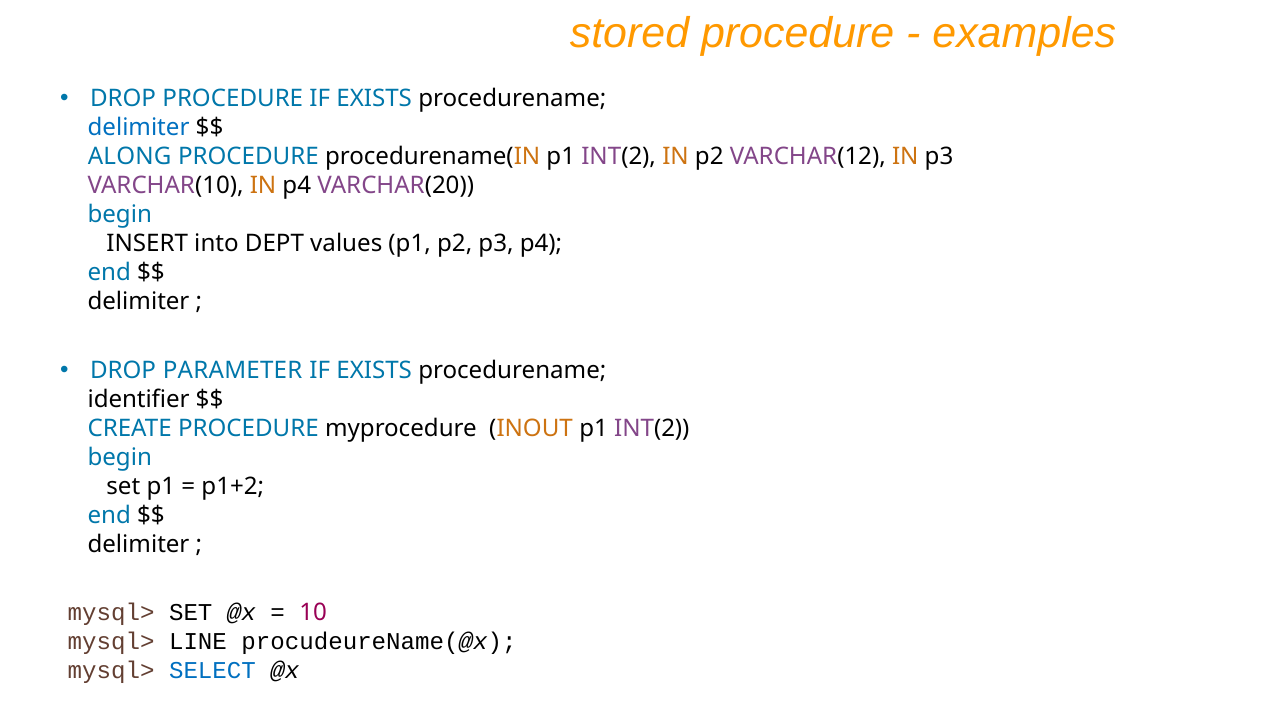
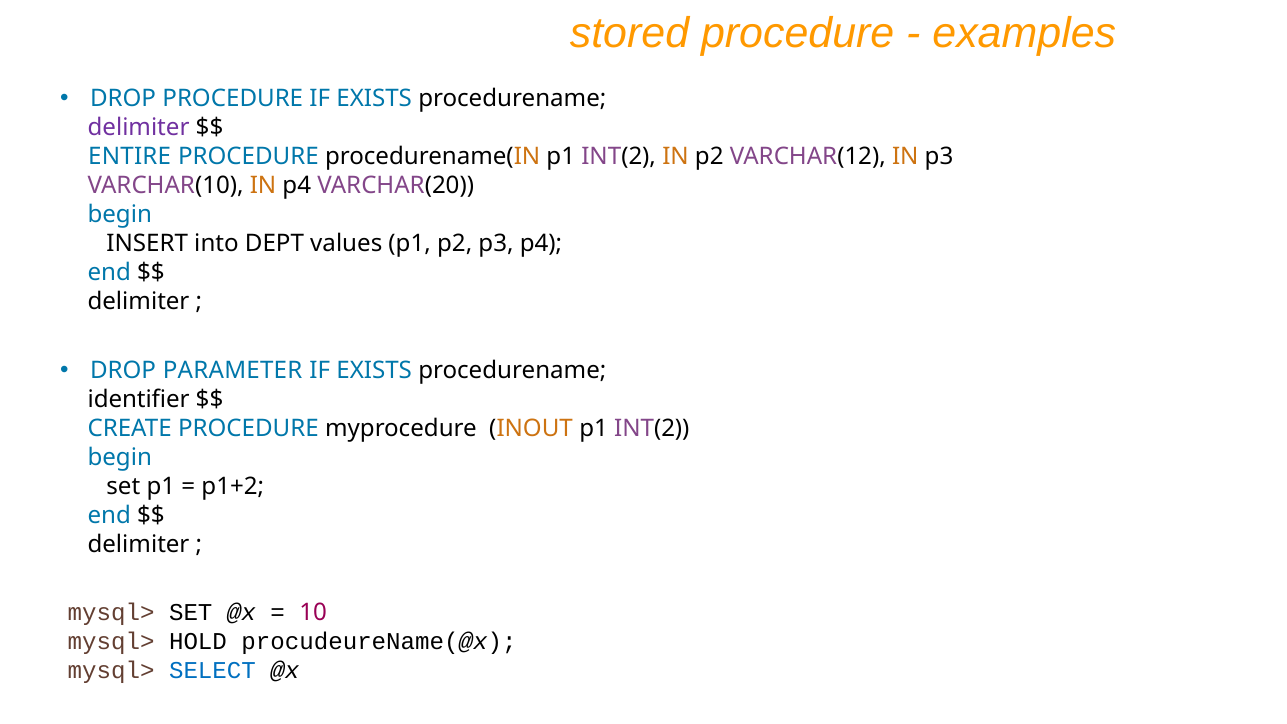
delimiter at (139, 128) colour: blue -> purple
ALONG: ALONG -> ENTIRE
LINE: LINE -> HOLD
